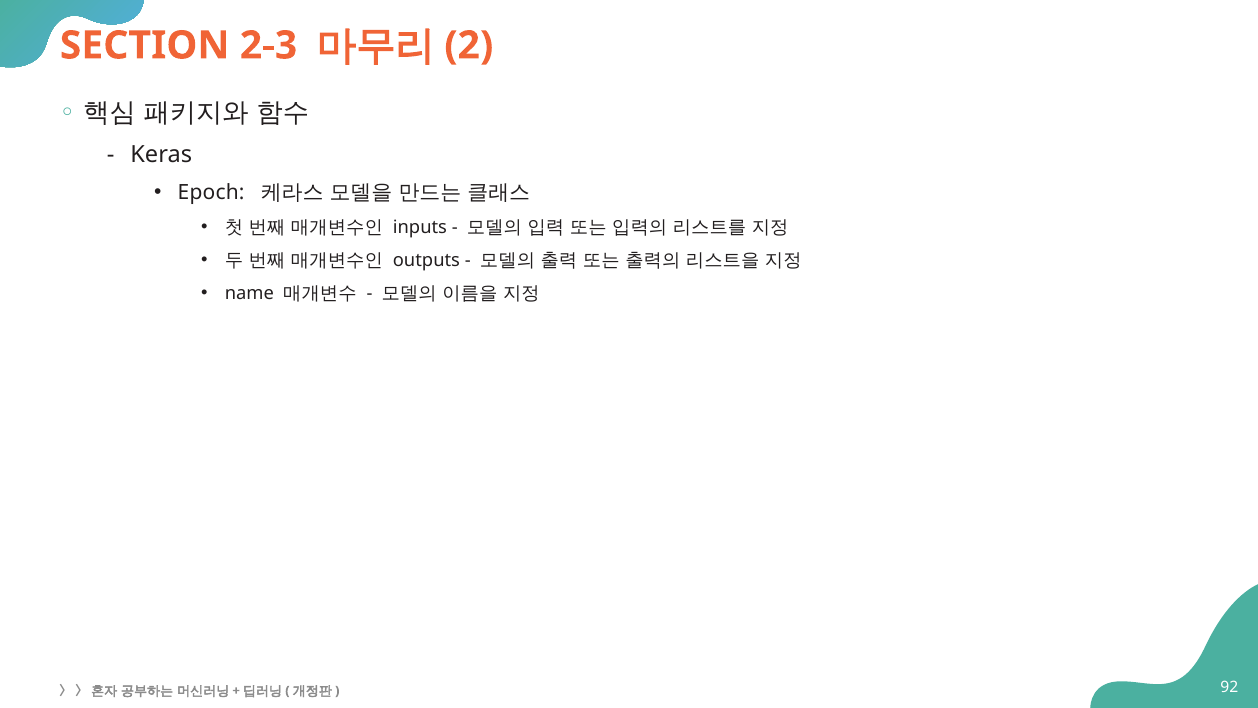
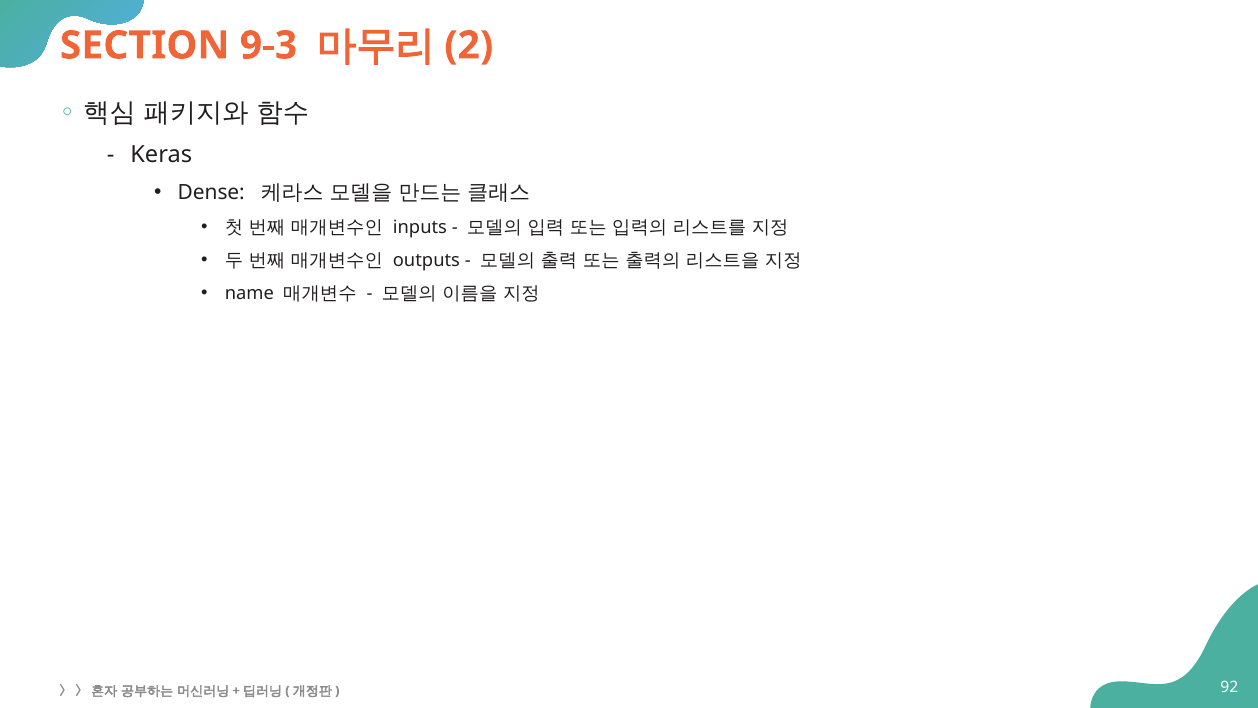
2-3: 2-3 -> 9-3
Epoch: Epoch -> Dense
